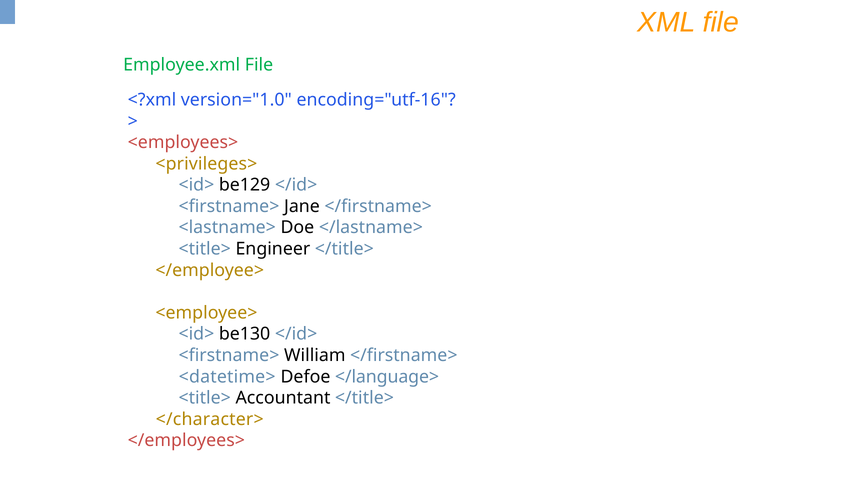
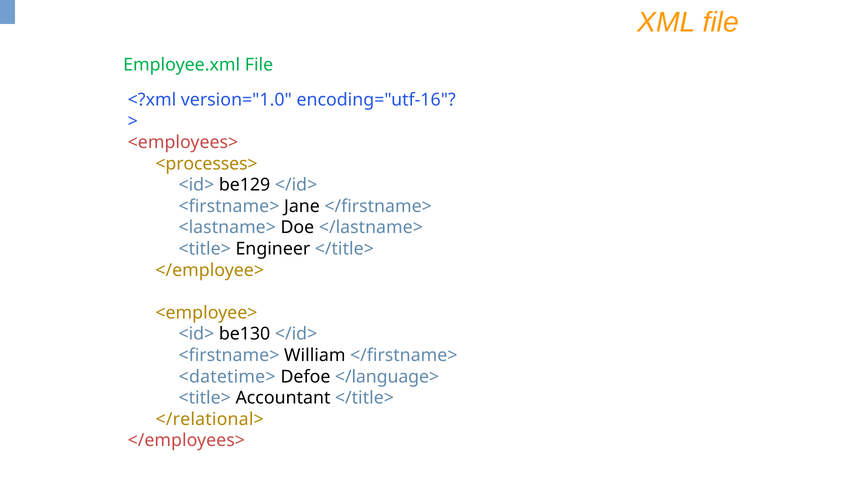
<privileges>: <privileges> -> <processes>
</character>: </character> -> </relational>
